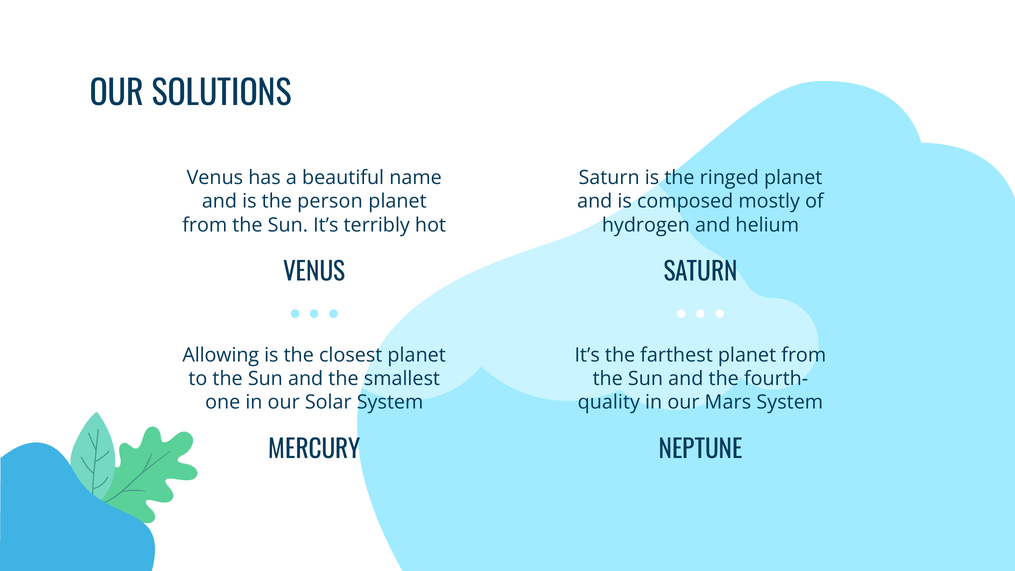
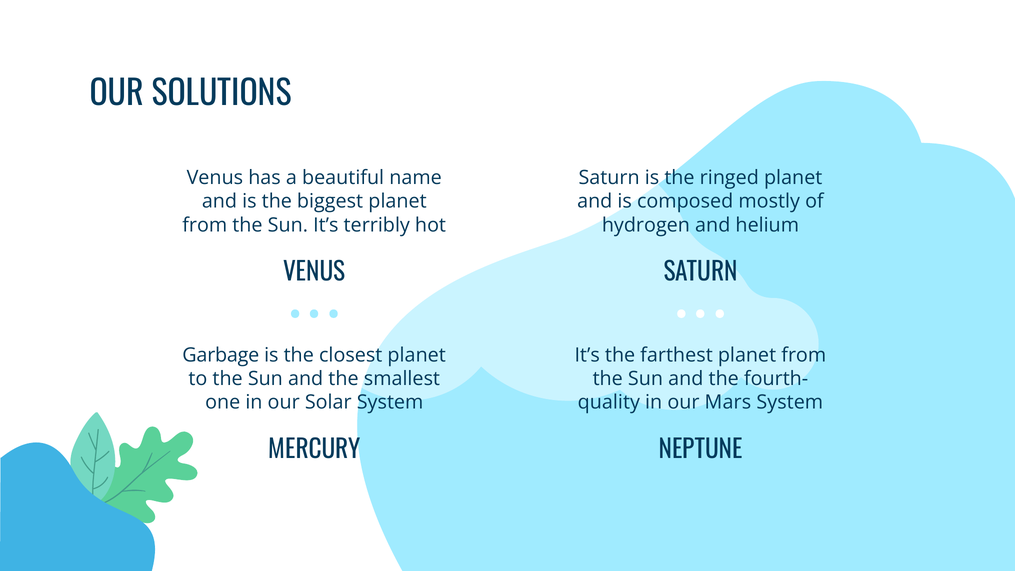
person: person -> biggest
Allowing: Allowing -> Garbage
